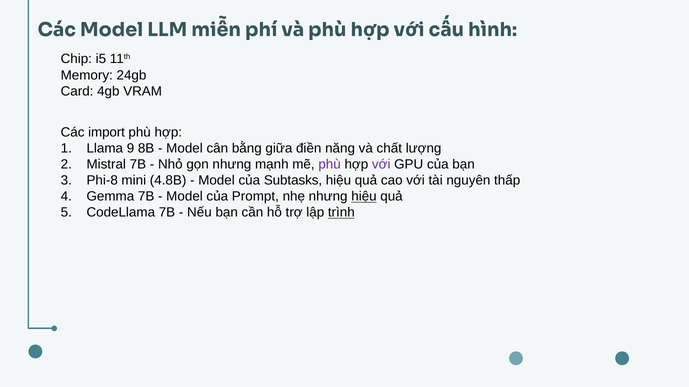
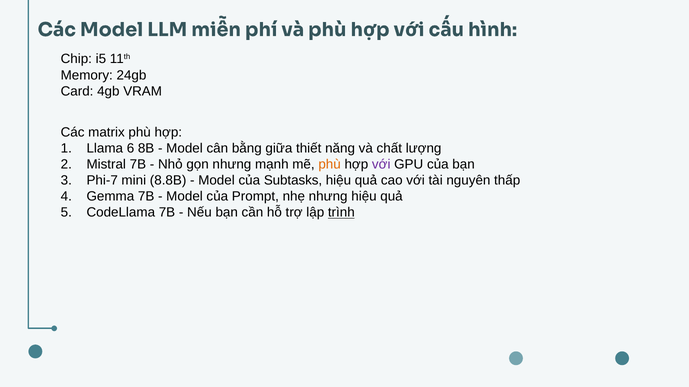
import: import -> matrix
Llama 9: 9 -> 6
điền: điền -> thiết
phù at (330, 165) colour: purple -> orange
Phi-8: Phi-8 -> Phi-7
4.8B: 4.8B -> 8.8B
hiệu at (364, 197) underline: present -> none
